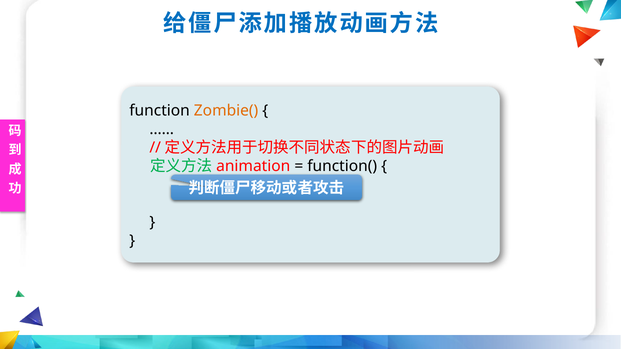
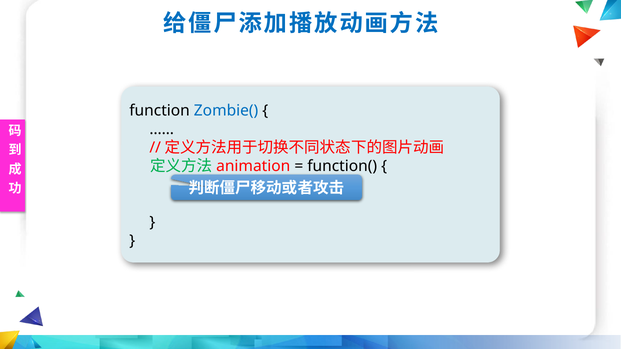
Zombie( colour: orange -> blue
